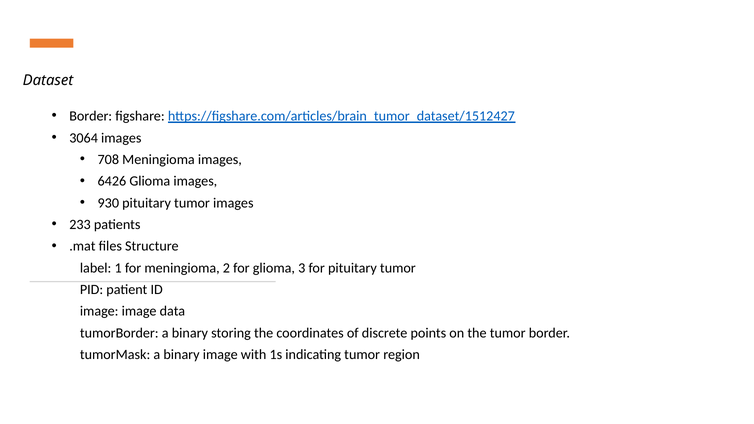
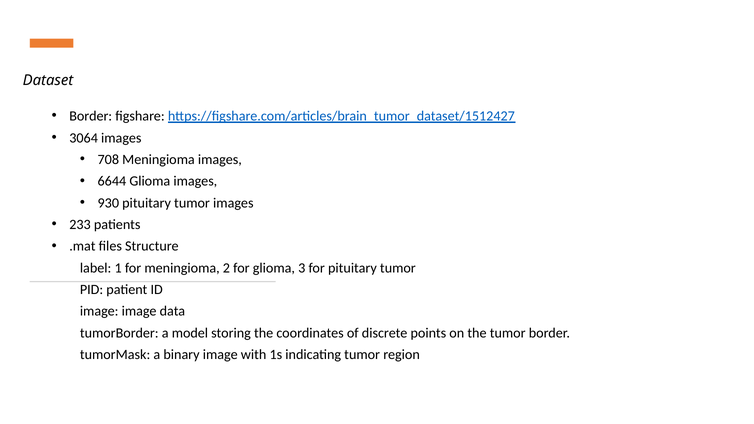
6426: 6426 -> 6644
tumorBorder a binary: binary -> model
